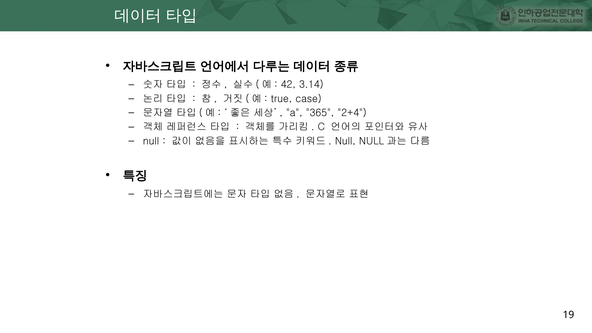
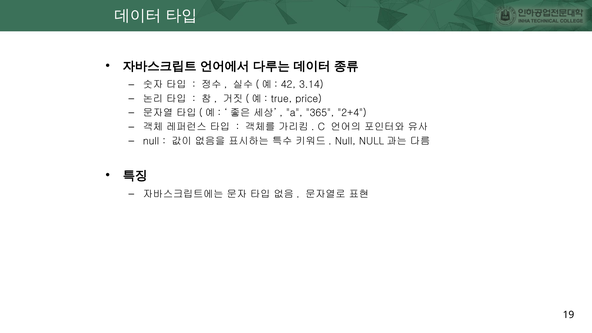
case: case -> price
